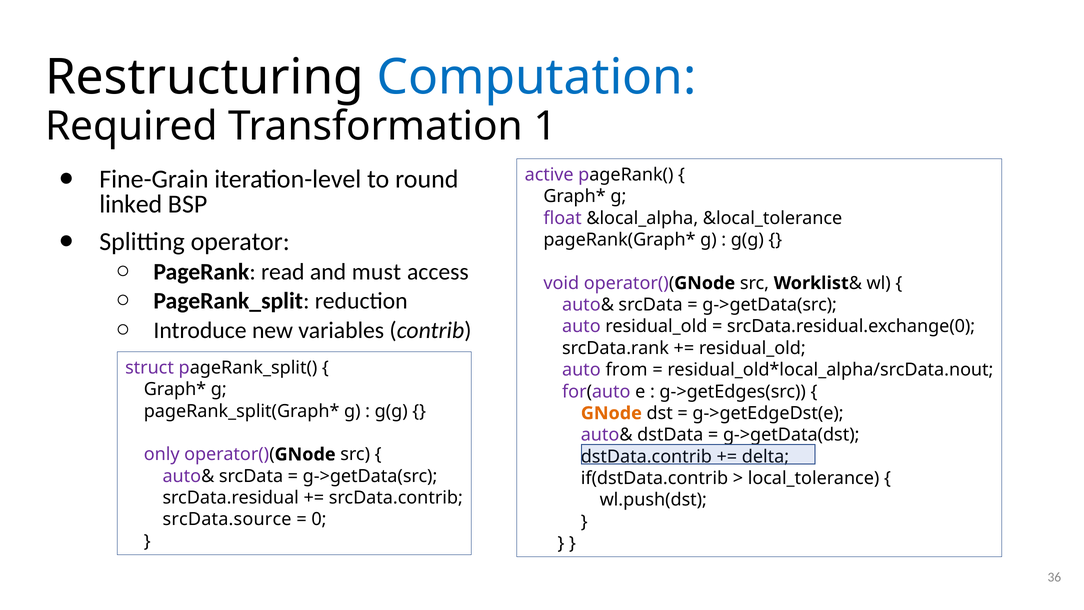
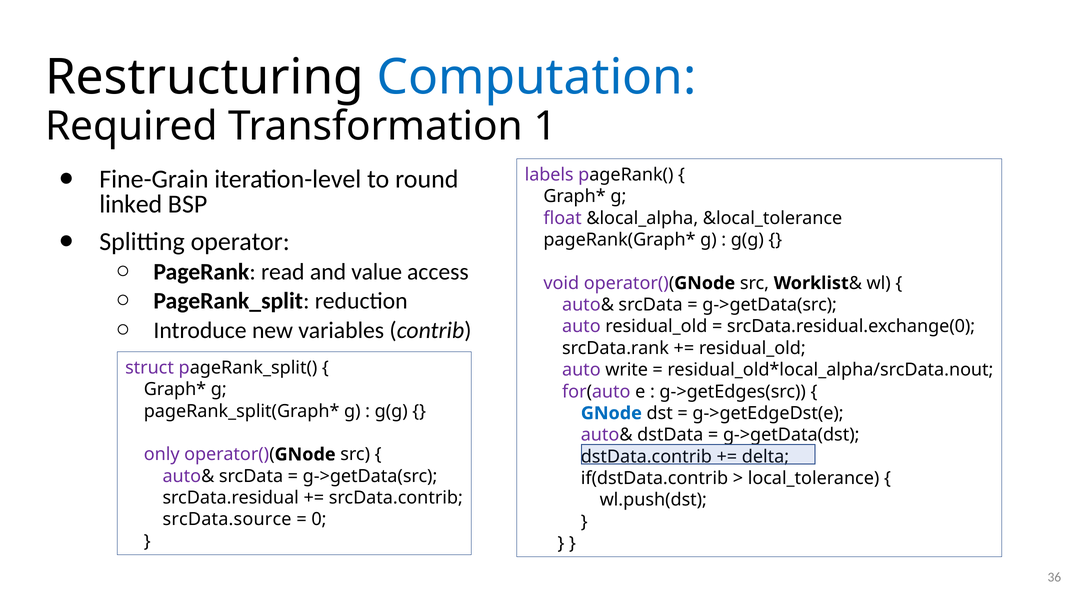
active: active -> labels
must: must -> value
from: from -> write
GNode colour: orange -> blue
